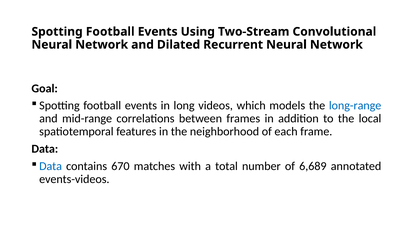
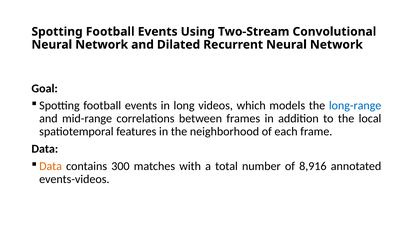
Data at (51, 166) colour: blue -> orange
670: 670 -> 300
6,689: 6,689 -> 8,916
